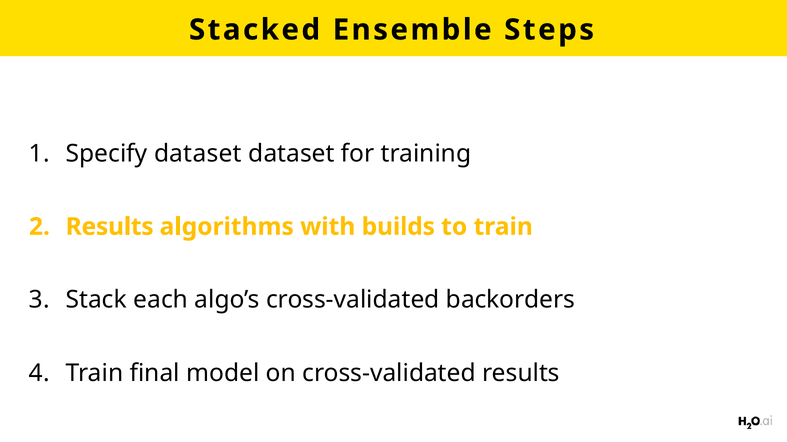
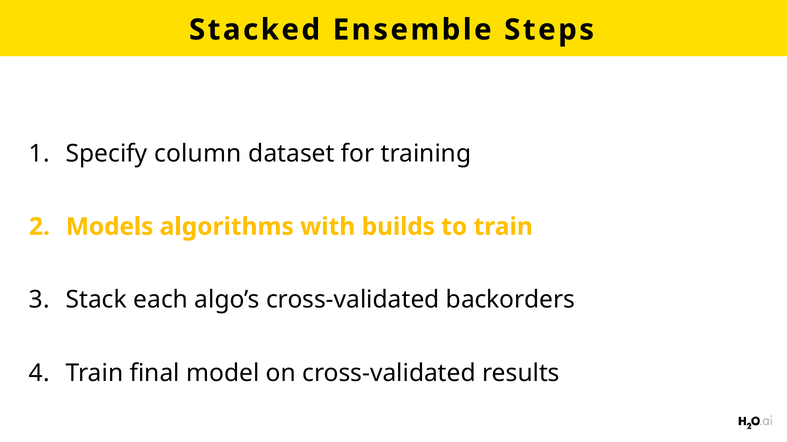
Specify dataset: dataset -> column
Results at (110, 227): Results -> Models
